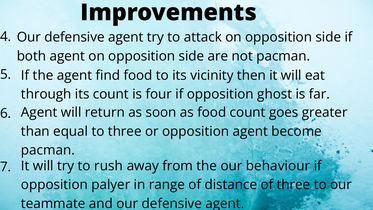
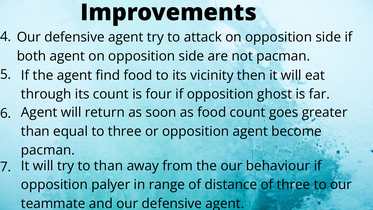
to rush: rush -> than
